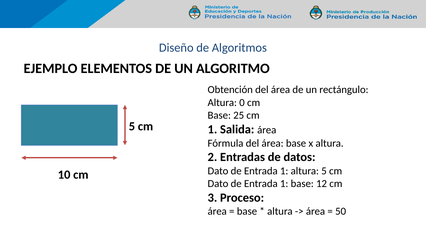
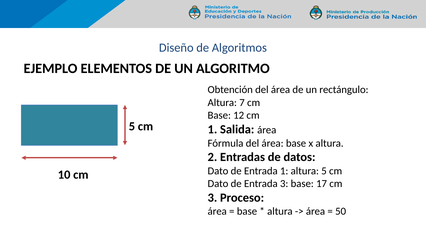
0: 0 -> 7
25: 25 -> 12
1 at (284, 183): 1 -> 3
12: 12 -> 17
